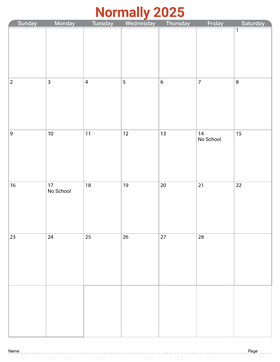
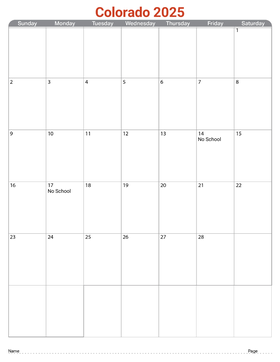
Normally: Normally -> Colorado
